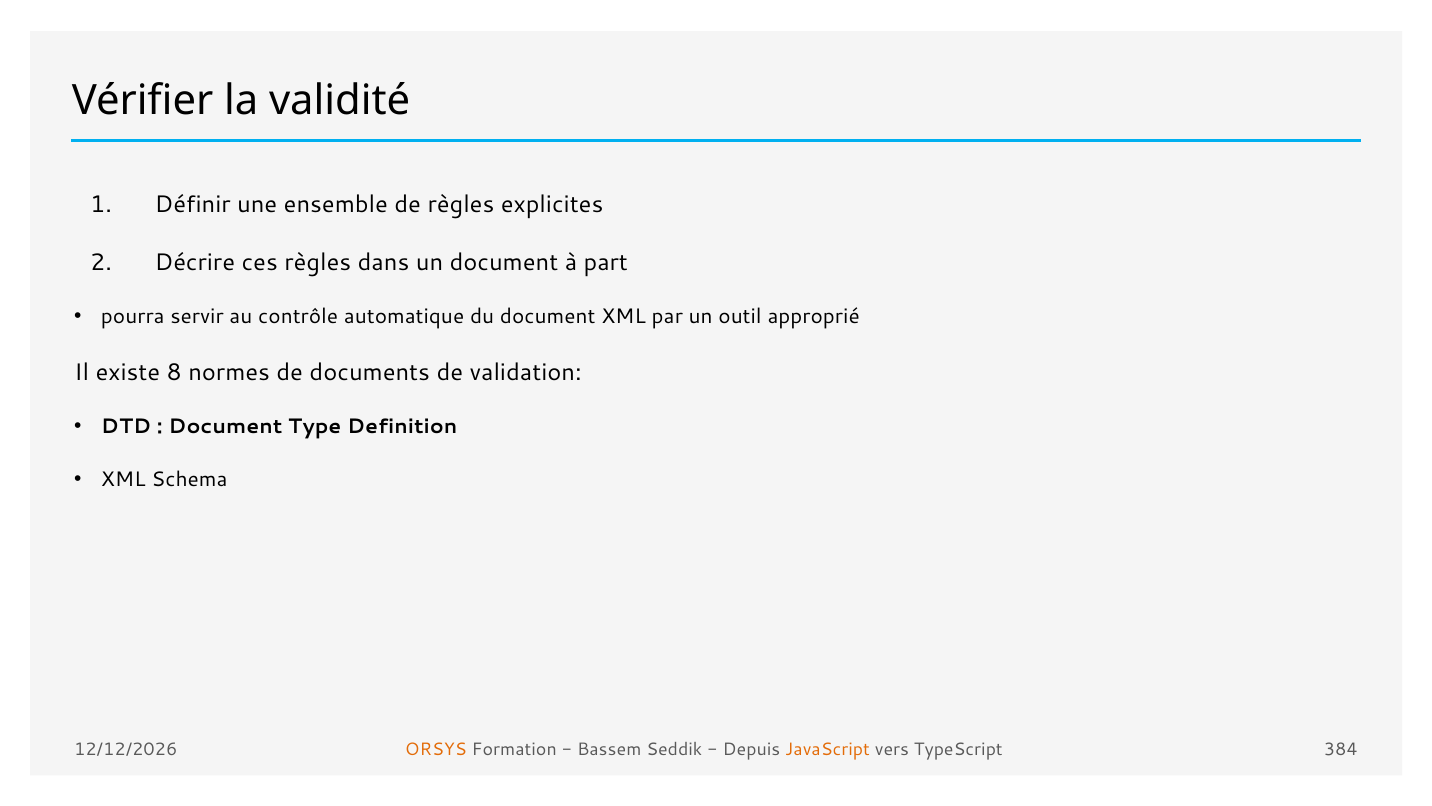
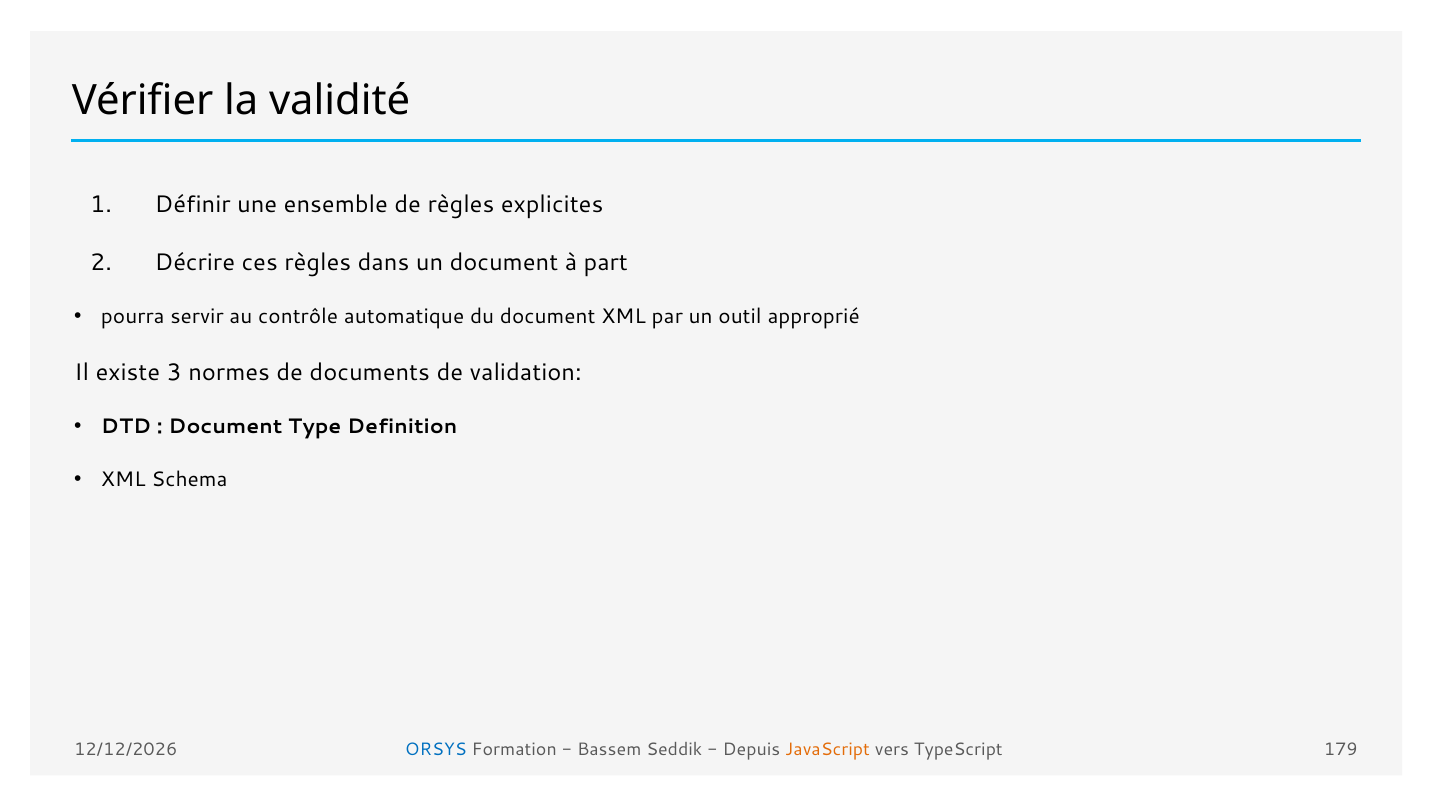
8: 8 -> 3
ORSYS colour: orange -> blue
384: 384 -> 179
